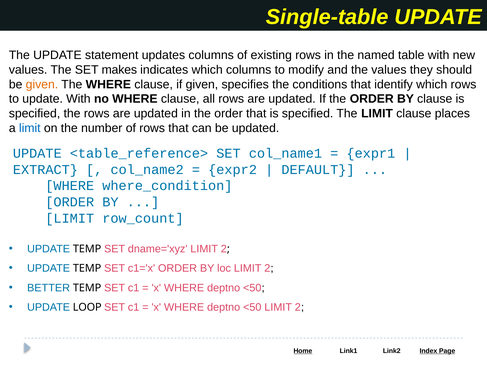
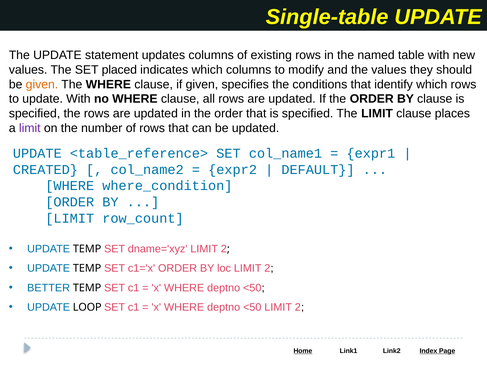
makes: makes -> placed
limit at (30, 128) colour: blue -> purple
EXTRACT: EXTRACT -> CREATED
